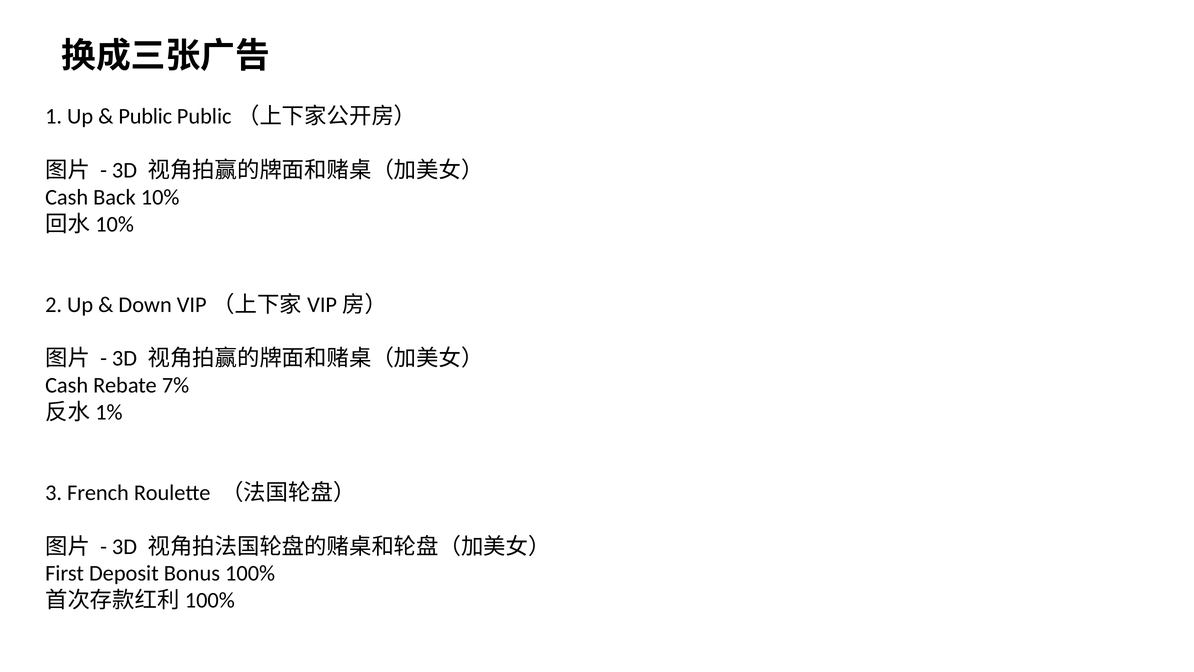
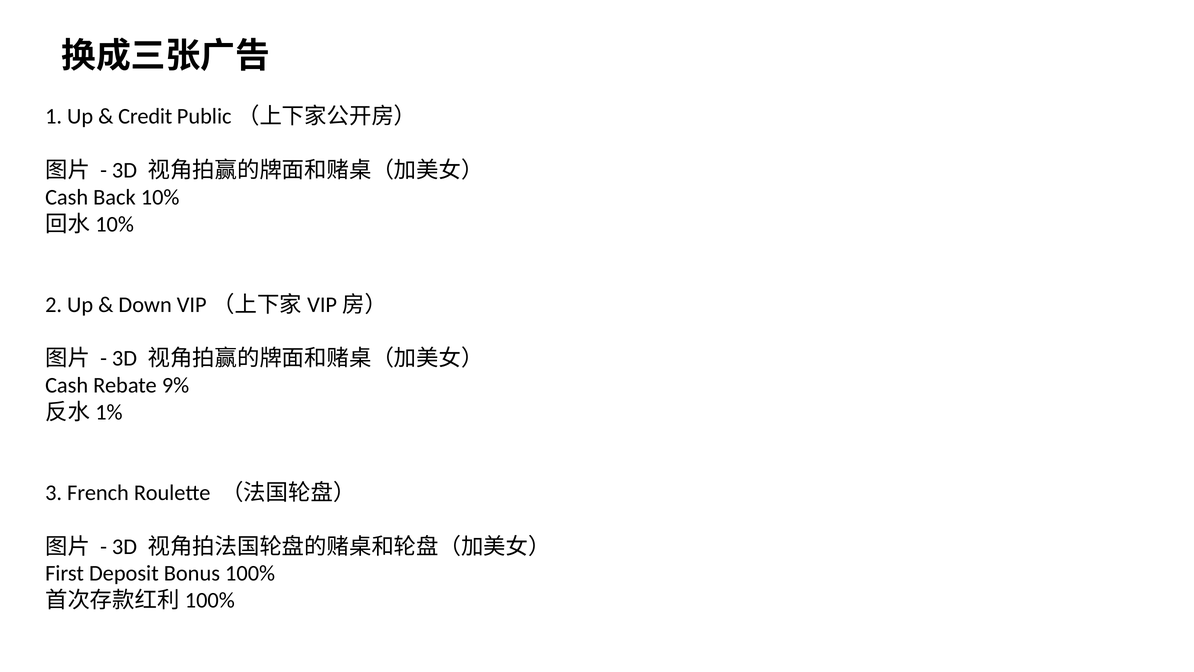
Public at (145, 117): Public -> Credit
7%: 7% -> 9%
